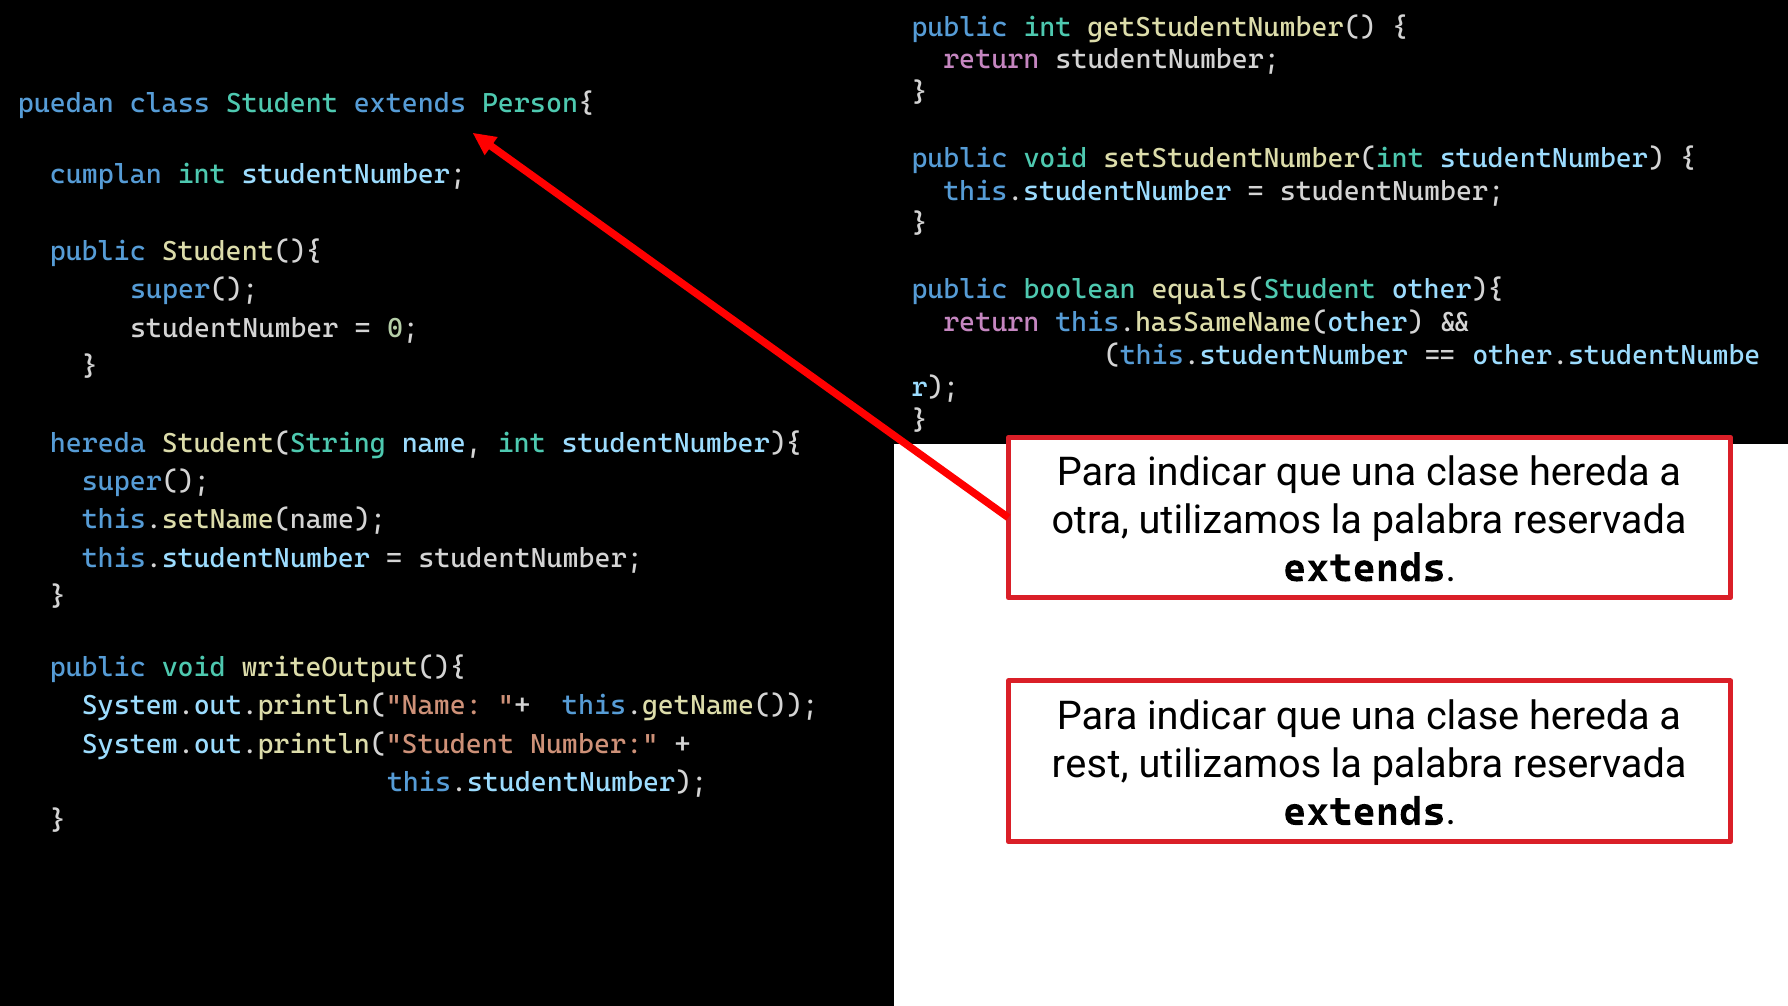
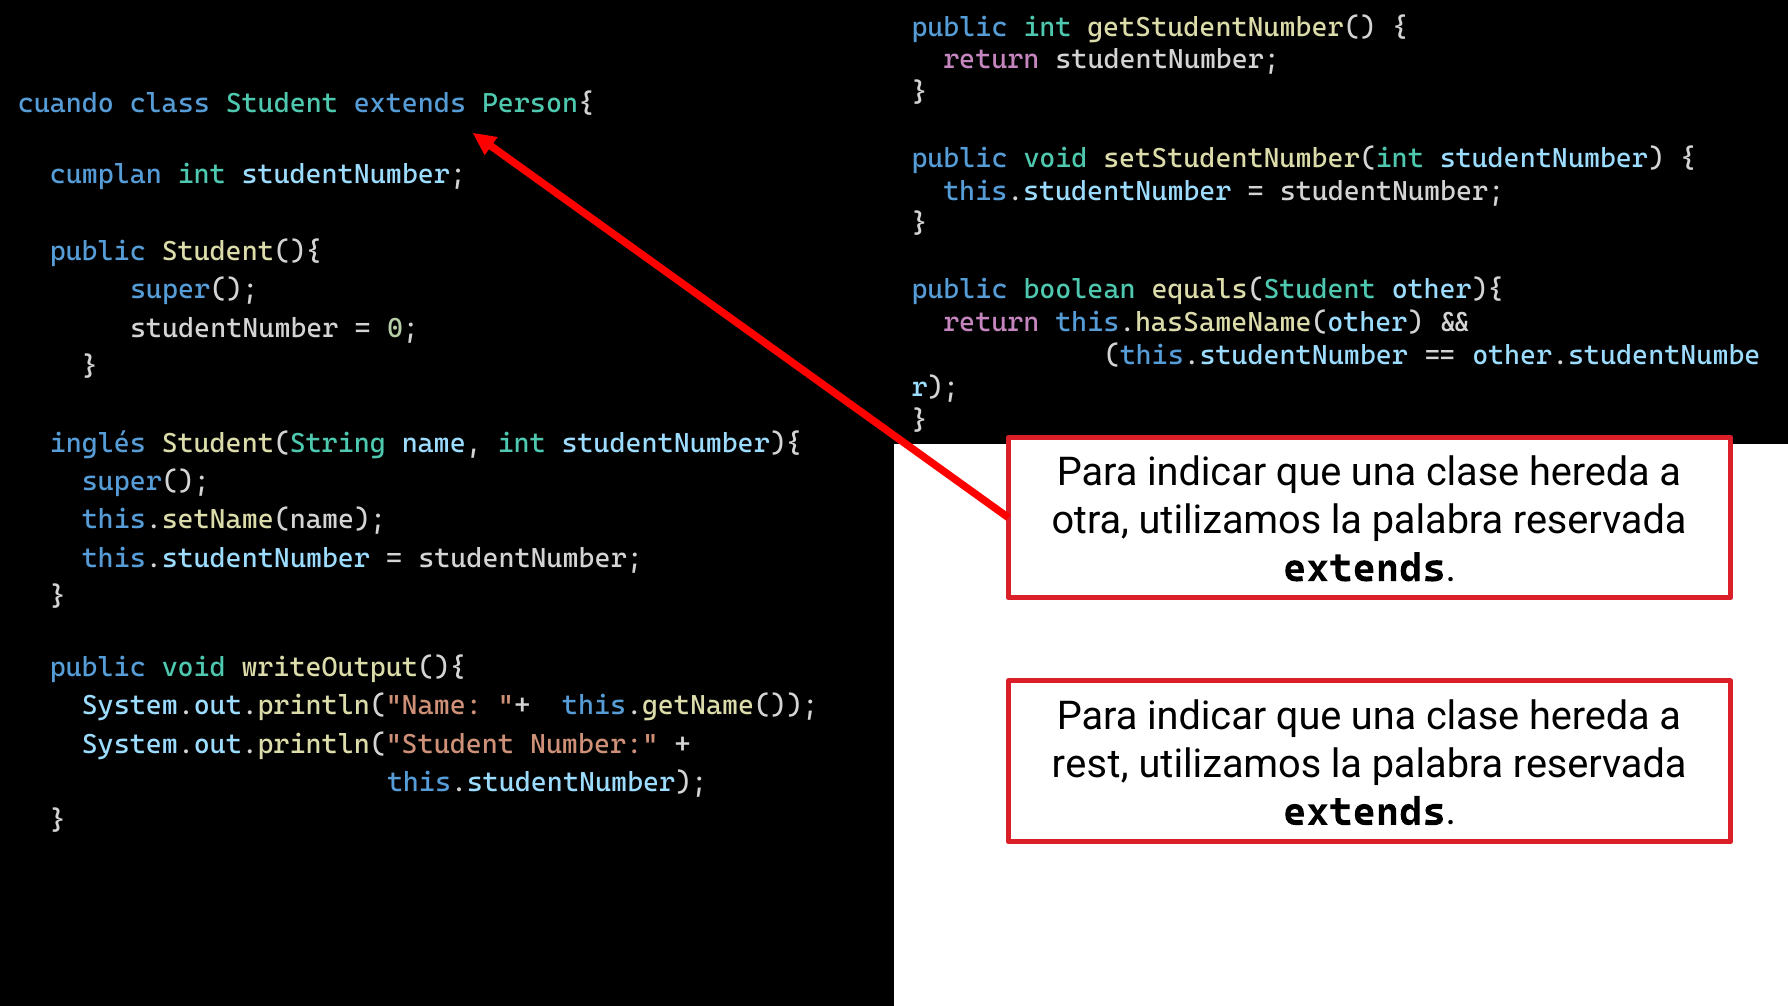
puedan: puedan -> cuando
hereda at (98, 443): hereda -> inglés
